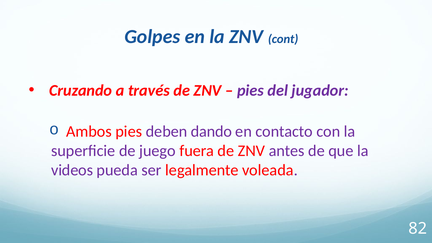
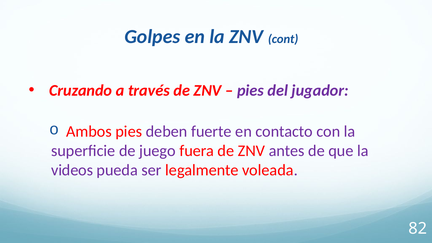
dando: dando -> fuerte
